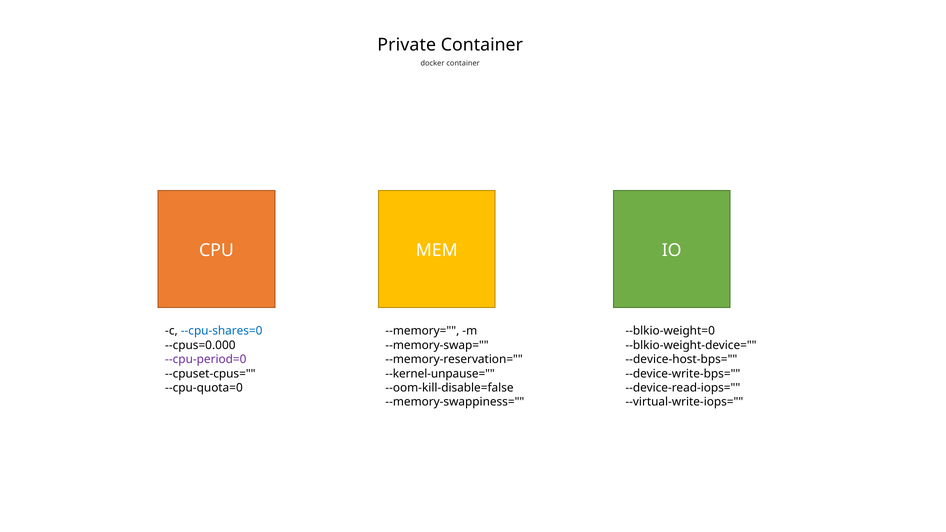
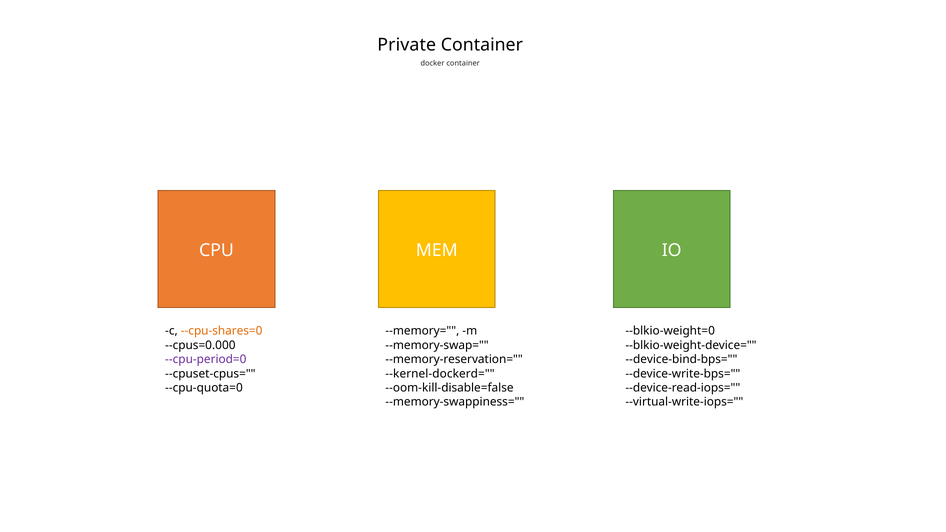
--cpu-shares=0 colour: blue -> orange
--device-host-bps=: --device-host-bps= -> --device-bind-bps=
--kernel-unpause=: --kernel-unpause= -> --kernel-dockerd=
